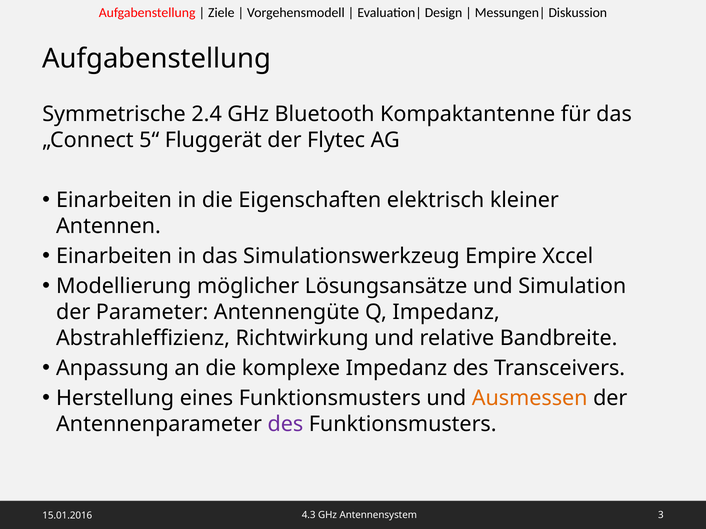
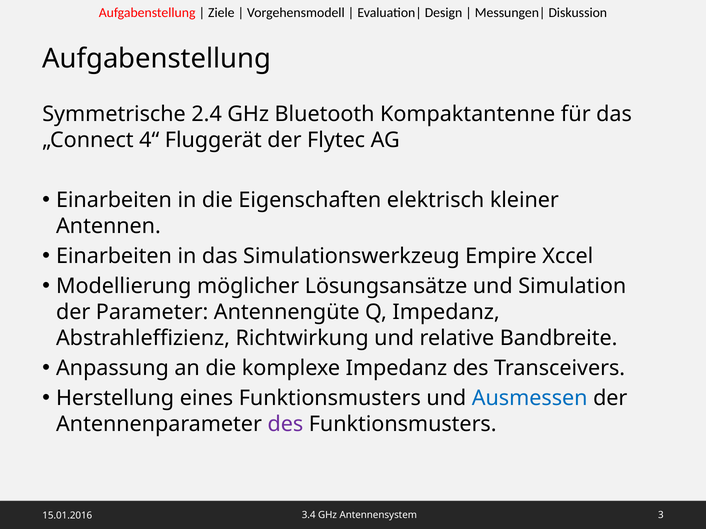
5“: 5“ -> 4“
Ausmessen colour: orange -> blue
4.3: 4.3 -> 3.4
